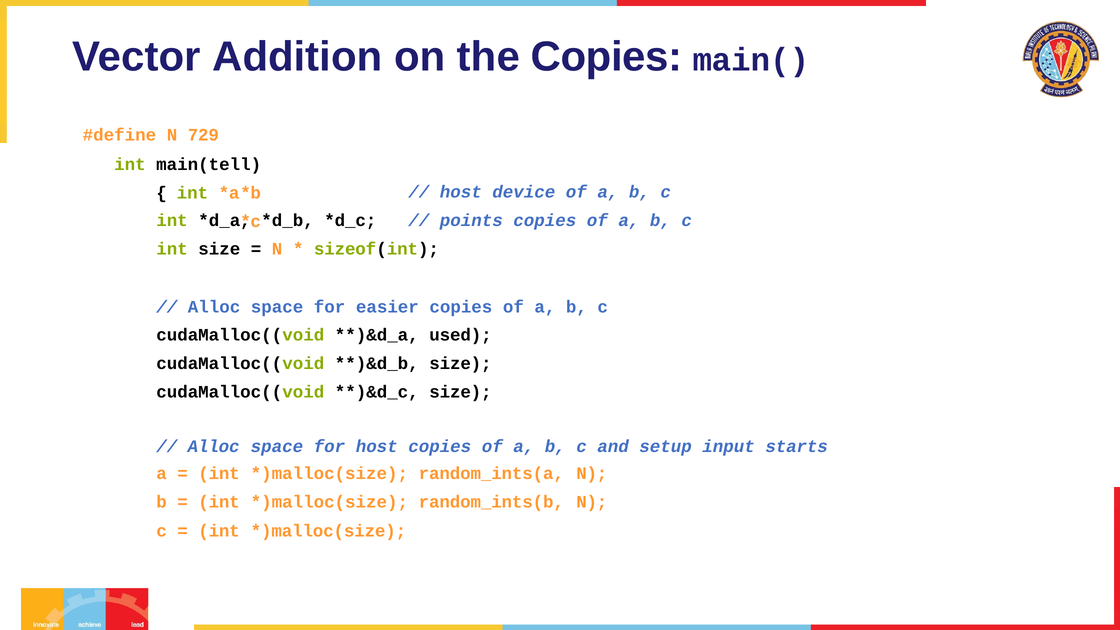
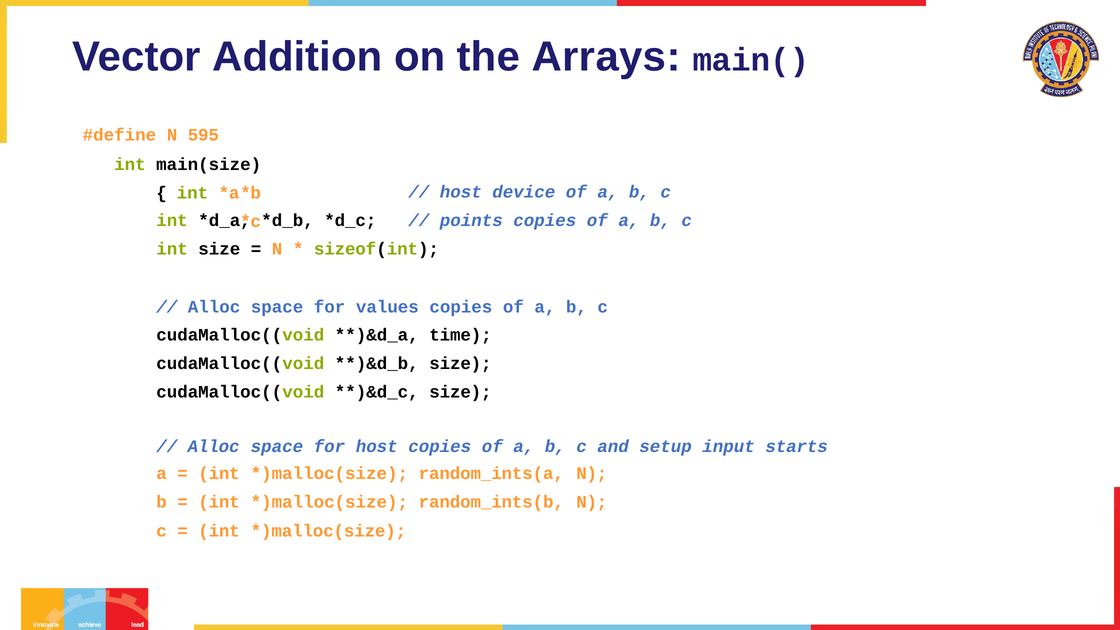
the Copies: Copies -> Arrays
729: 729 -> 595
main(tell: main(tell -> main(size
easier: easier -> values
used: used -> time
